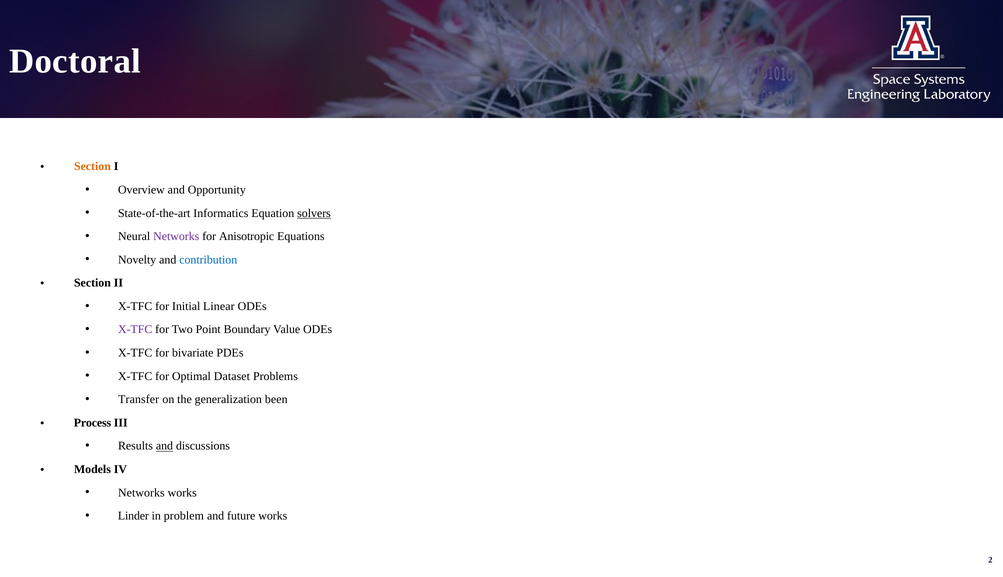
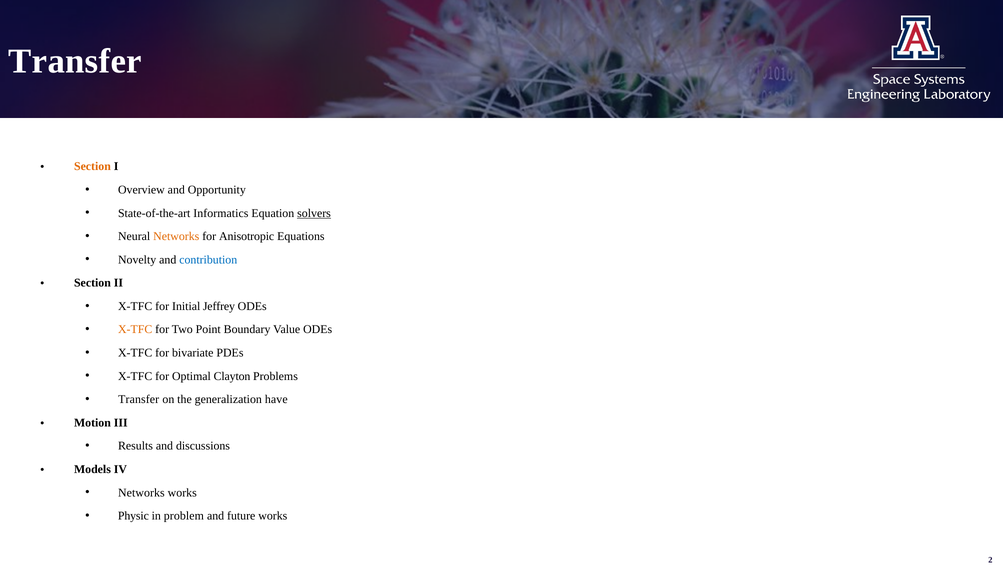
Doctoral at (75, 61): Doctoral -> Transfer
Networks at (176, 236) colour: purple -> orange
Linear: Linear -> Jeffrey
X-TFC at (135, 329) colour: purple -> orange
Dataset: Dataset -> Clayton
been: been -> have
Process: Process -> Motion
and at (164, 446) underline: present -> none
Linder: Linder -> Physic
